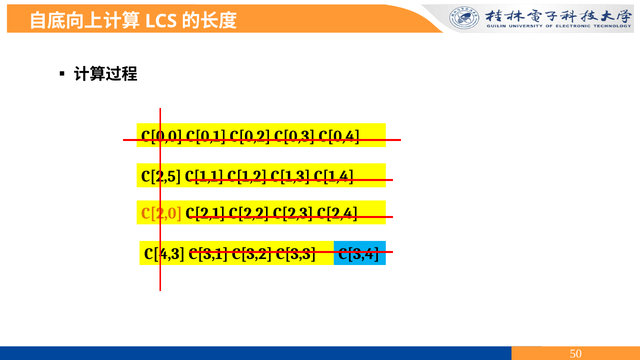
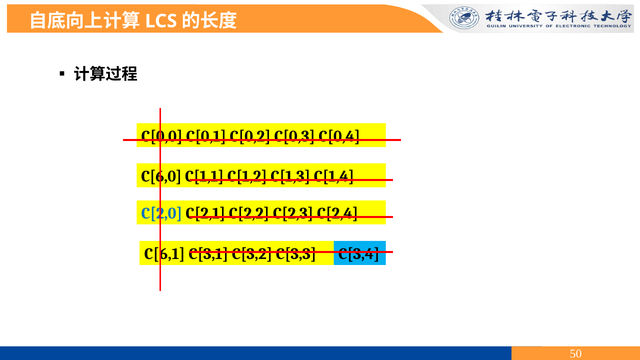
C[2,5: C[2,5 -> C[6,0
C[2,0 colour: orange -> blue
C[4,3: C[4,3 -> C[6,1
